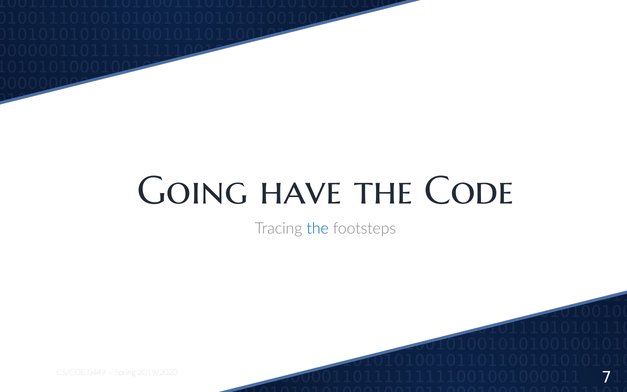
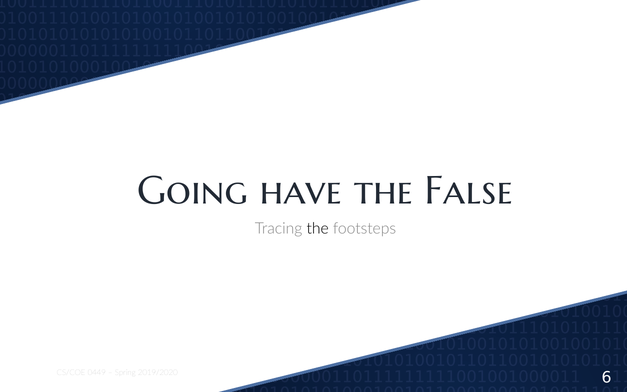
Code: Code -> False
the at (318, 228) colour: blue -> black
7: 7 -> 6
